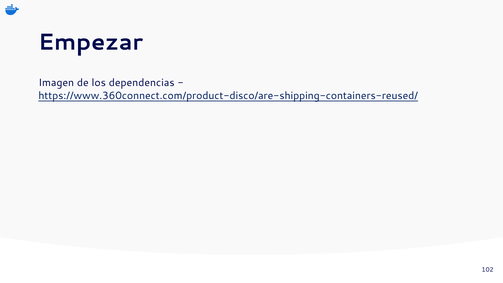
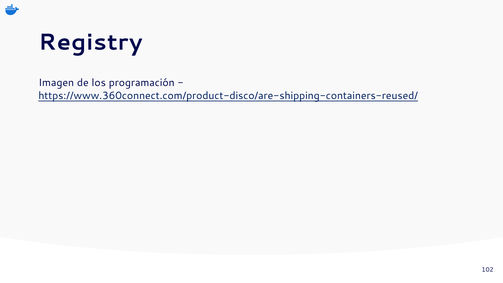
Empezar: Empezar -> Registry
dependencias: dependencias -> programación
